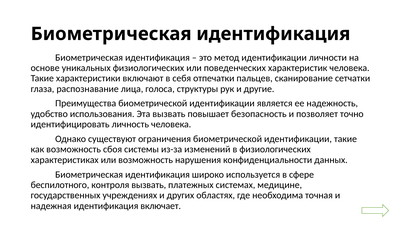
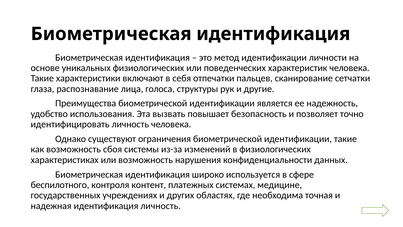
контроля вызвать: вызвать -> контент
идентификация включает: включает -> личность
